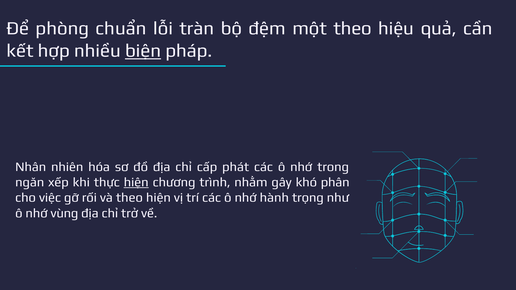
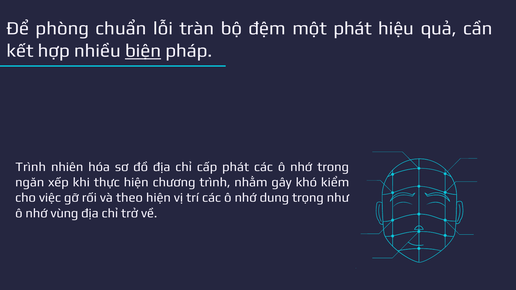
một theo: theo -> phát
Nhân at (31, 167): Nhân -> Trình
hiện at (136, 182) underline: present -> none
phân: phân -> kiểm
hành: hành -> dung
